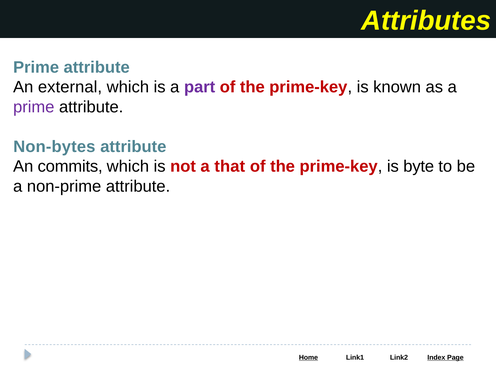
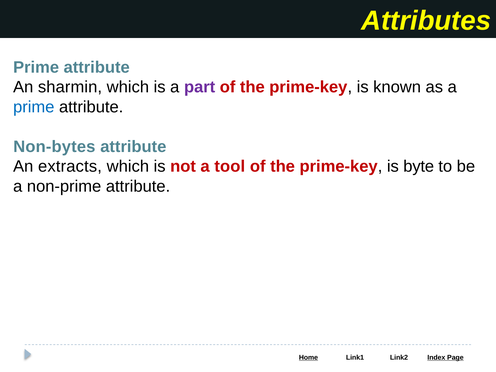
external: external -> sharmin
prime at (34, 107) colour: purple -> blue
commits: commits -> extracts
that: that -> tool
